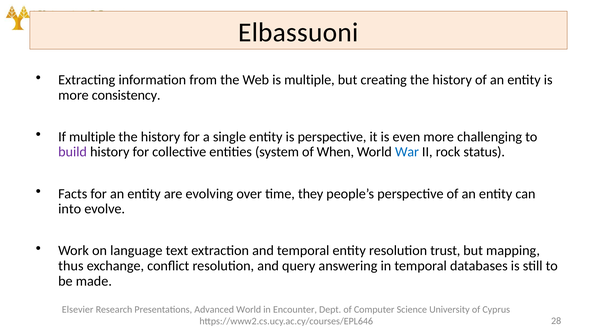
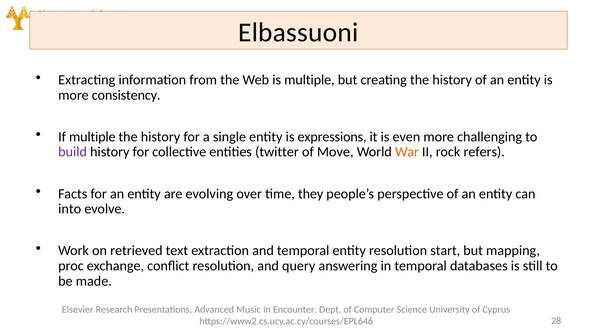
is perspective: perspective -> expressions
system: system -> twitter
When: When -> Move
War colour: blue -> orange
status: status -> refers
language: language -> retrieved
trust: trust -> start
thus: thus -> proc
Advanced World: World -> Music
